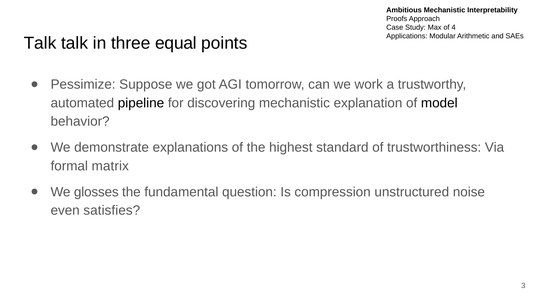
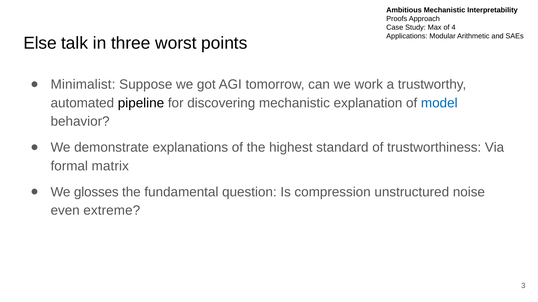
Talk at (40, 43): Talk -> Else
equal: equal -> worst
Pessimize: Pessimize -> Minimalist
model colour: black -> blue
satisfies: satisfies -> extreme
